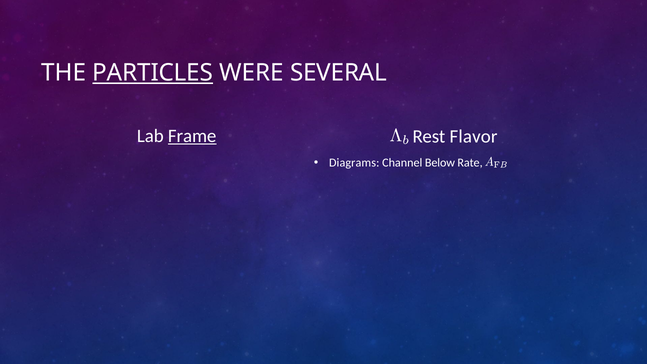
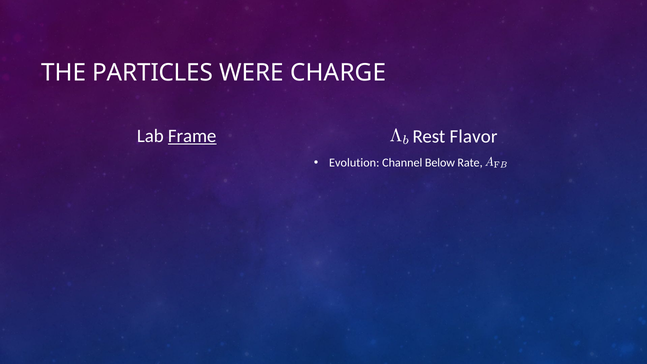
PARTICLES underline: present -> none
SEVERAL: SEVERAL -> CHARGE
Diagrams: Diagrams -> Evolution
